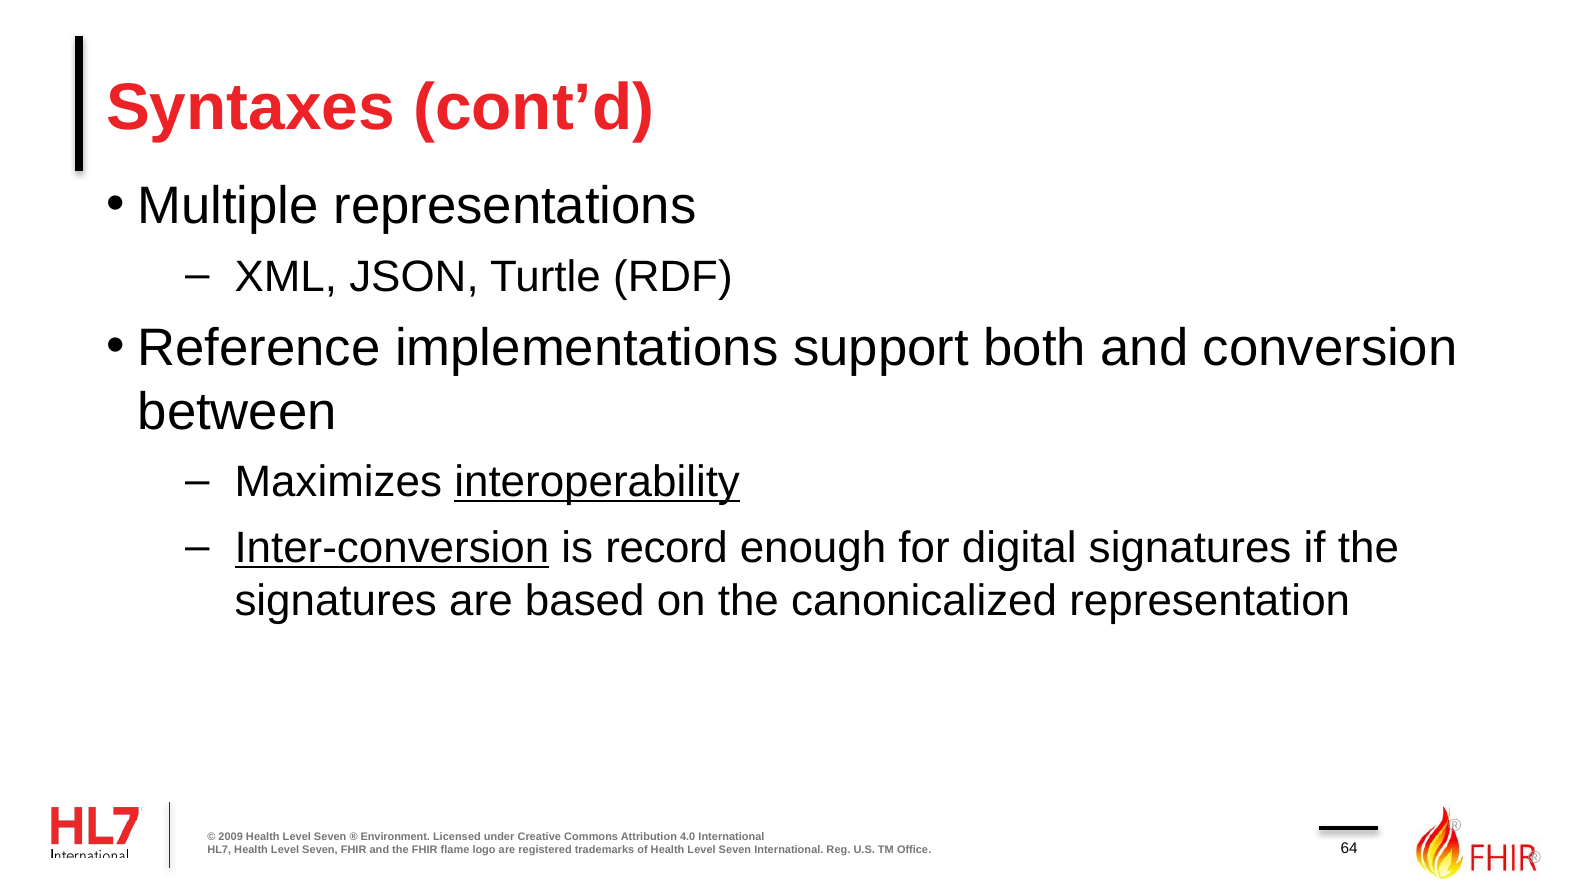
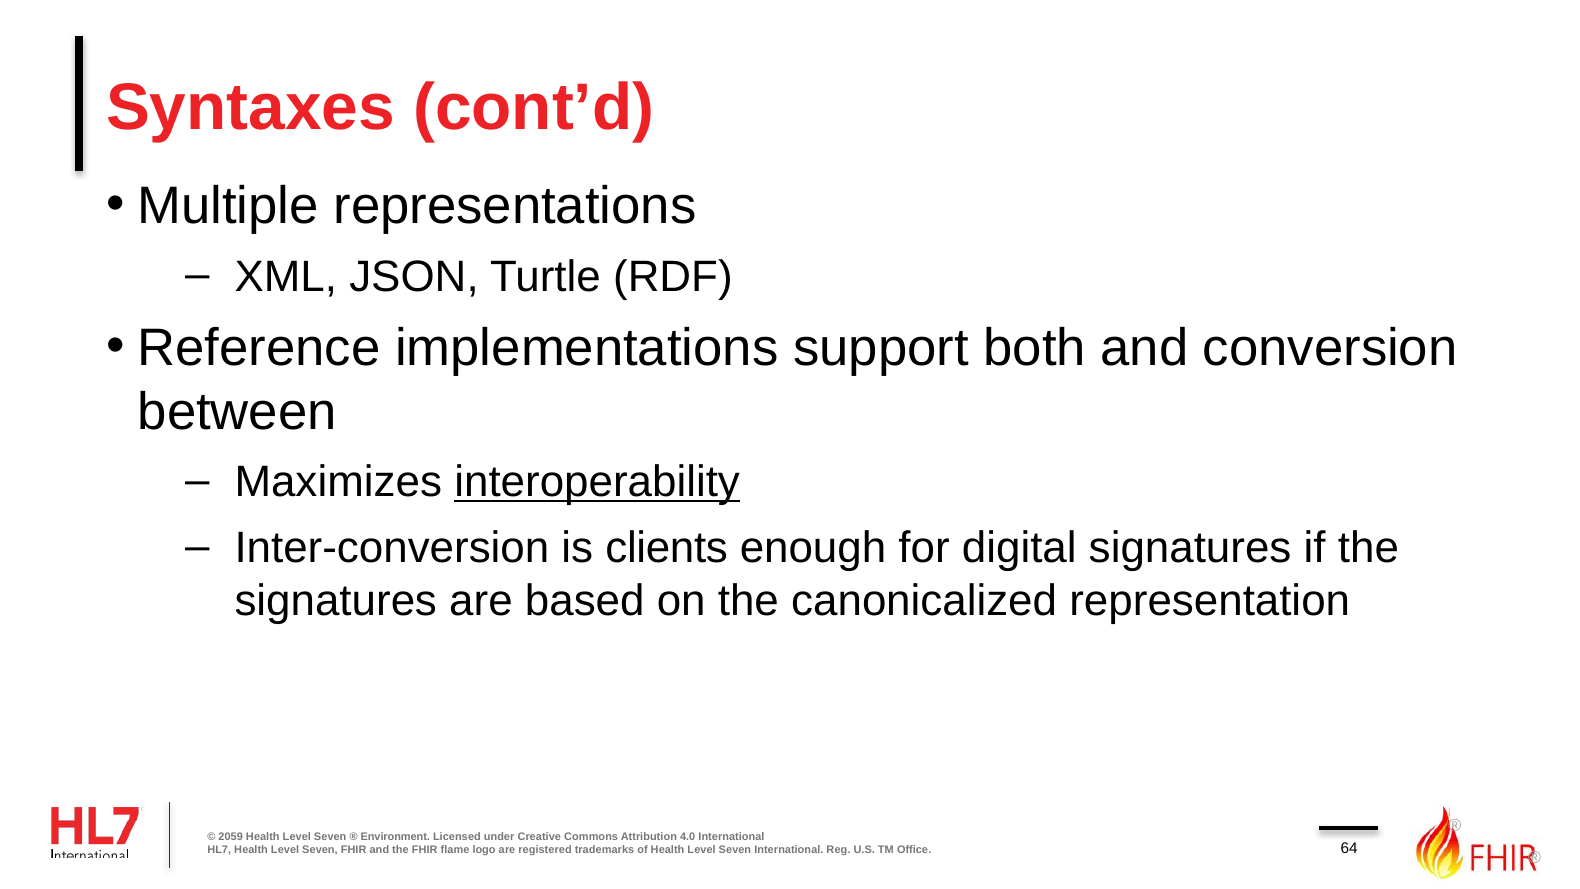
Inter-conversion underline: present -> none
record: record -> clients
2009: 2009 -> 2059
